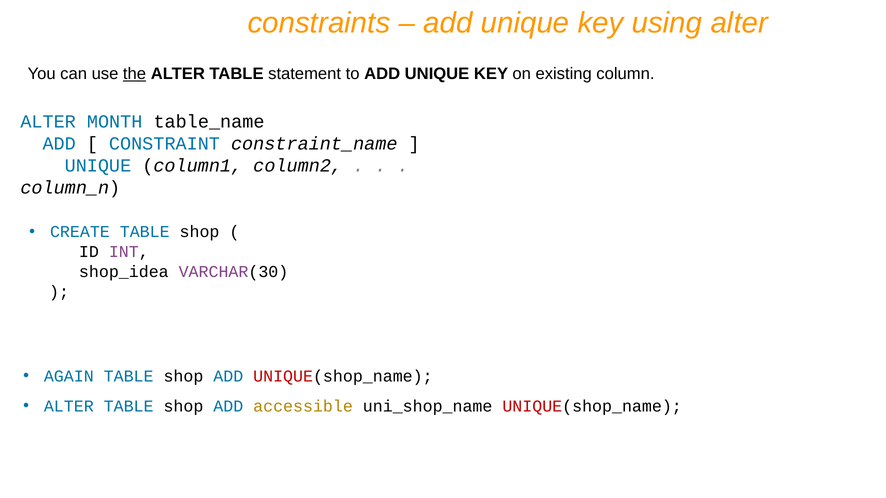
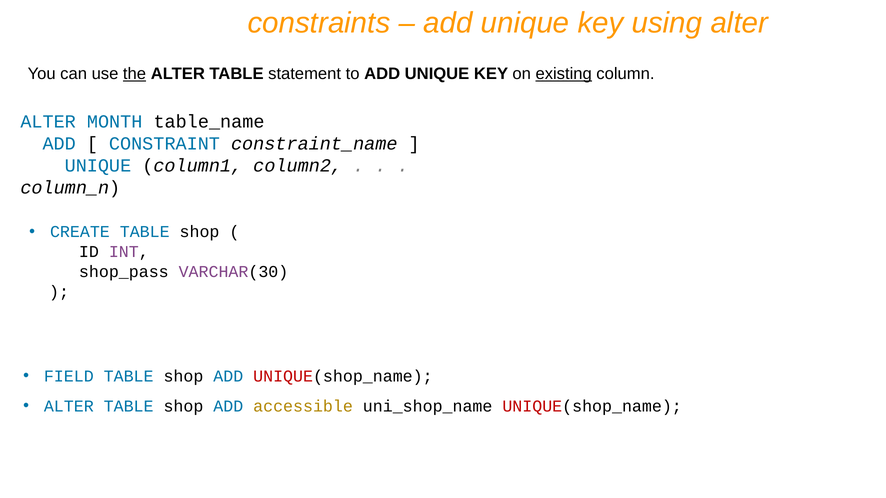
existing underline: none -> present
shop_idea: shop_idea -> shop_pass
AGAIN: AGAIN -> FIELD
